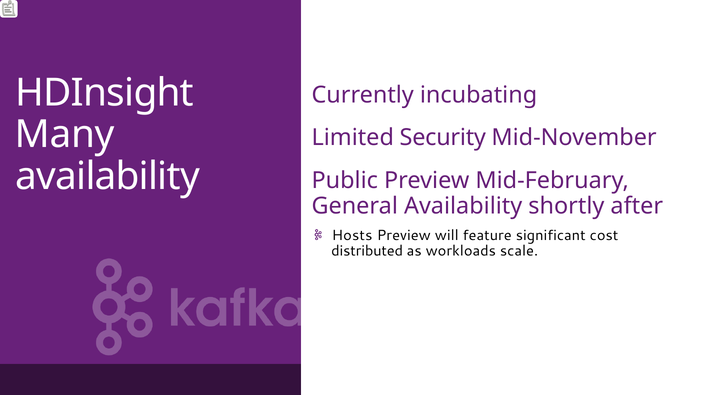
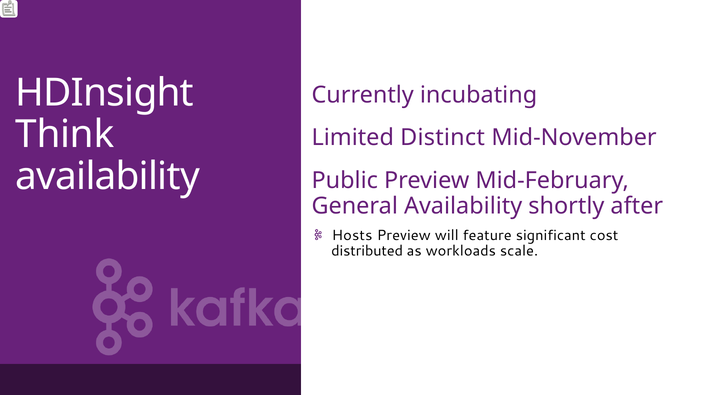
Many: Many -> Think
Security: Security -> Distinct
